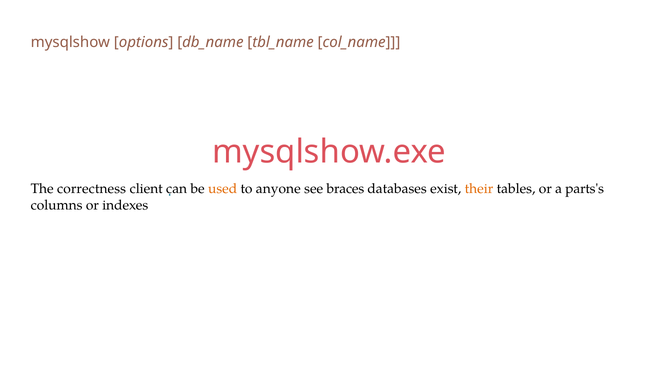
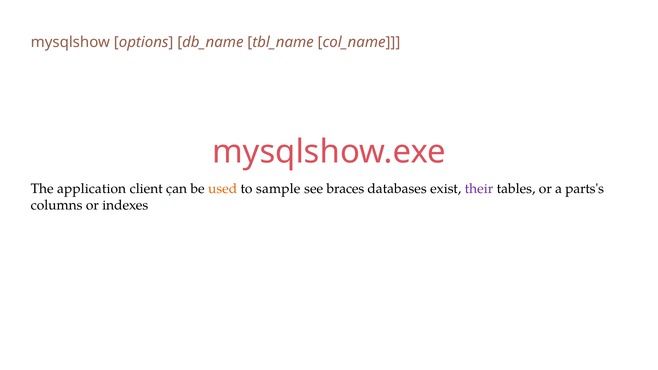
correctness: correctness -> application
anyone: anyone -> sample
their colour: orange -> purple
